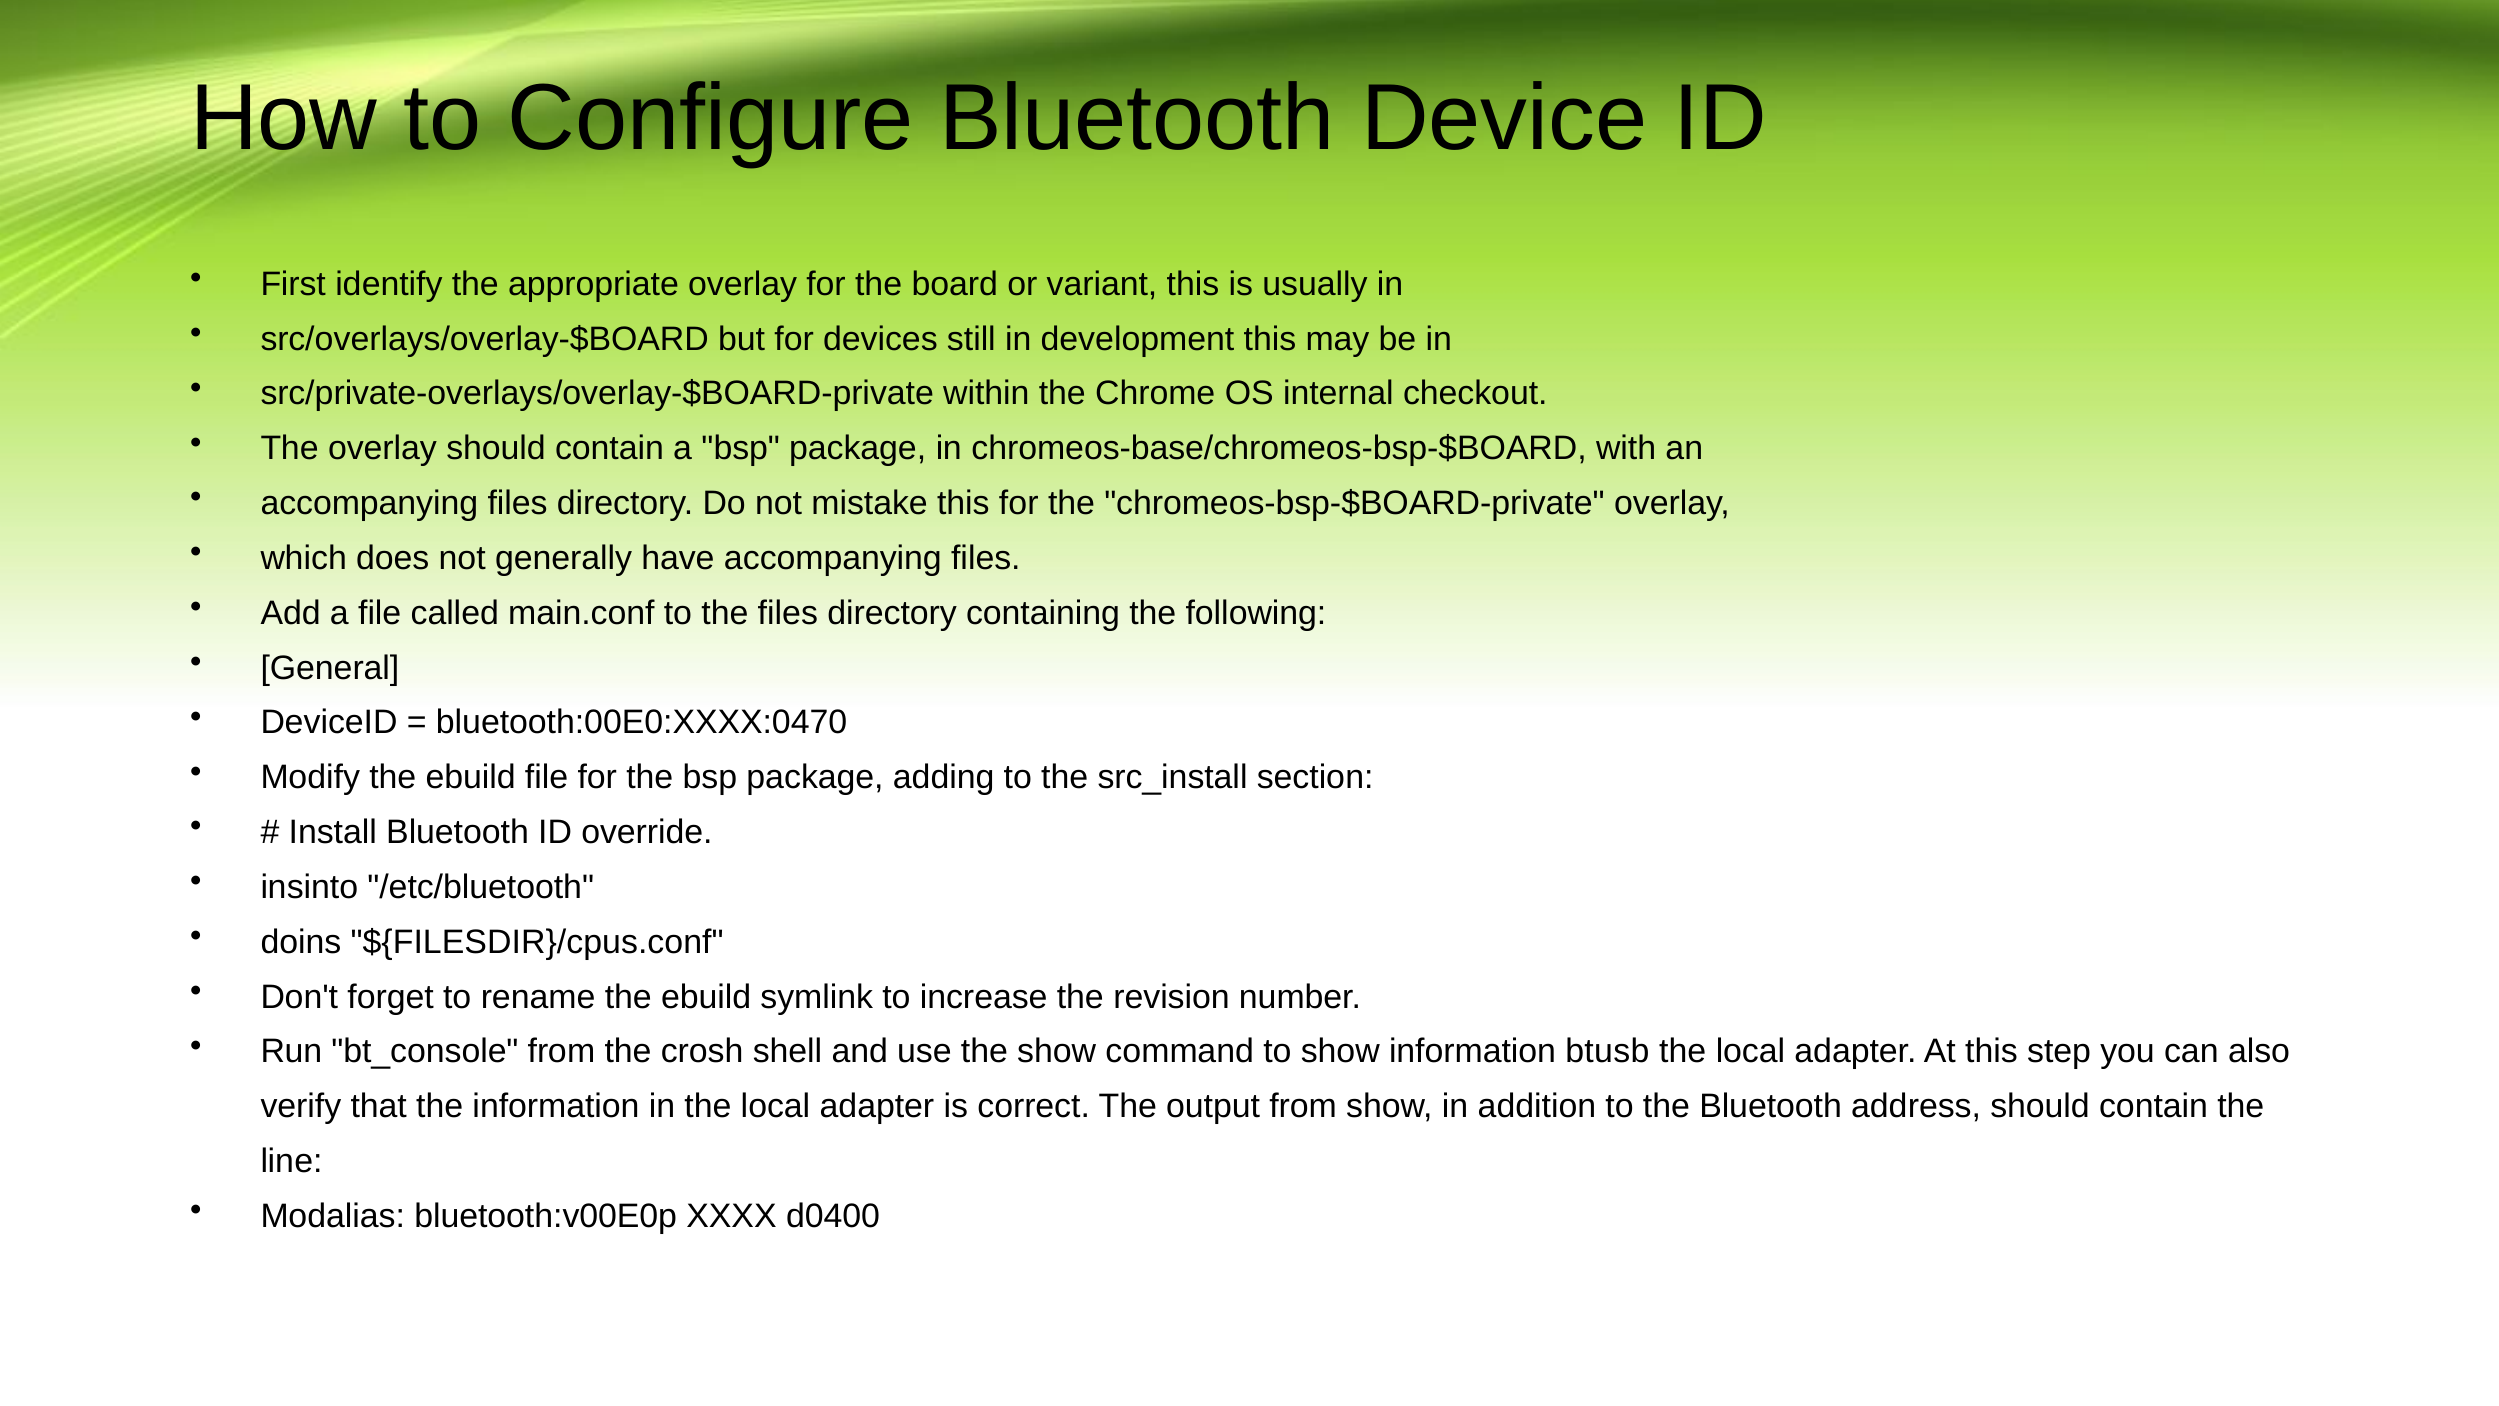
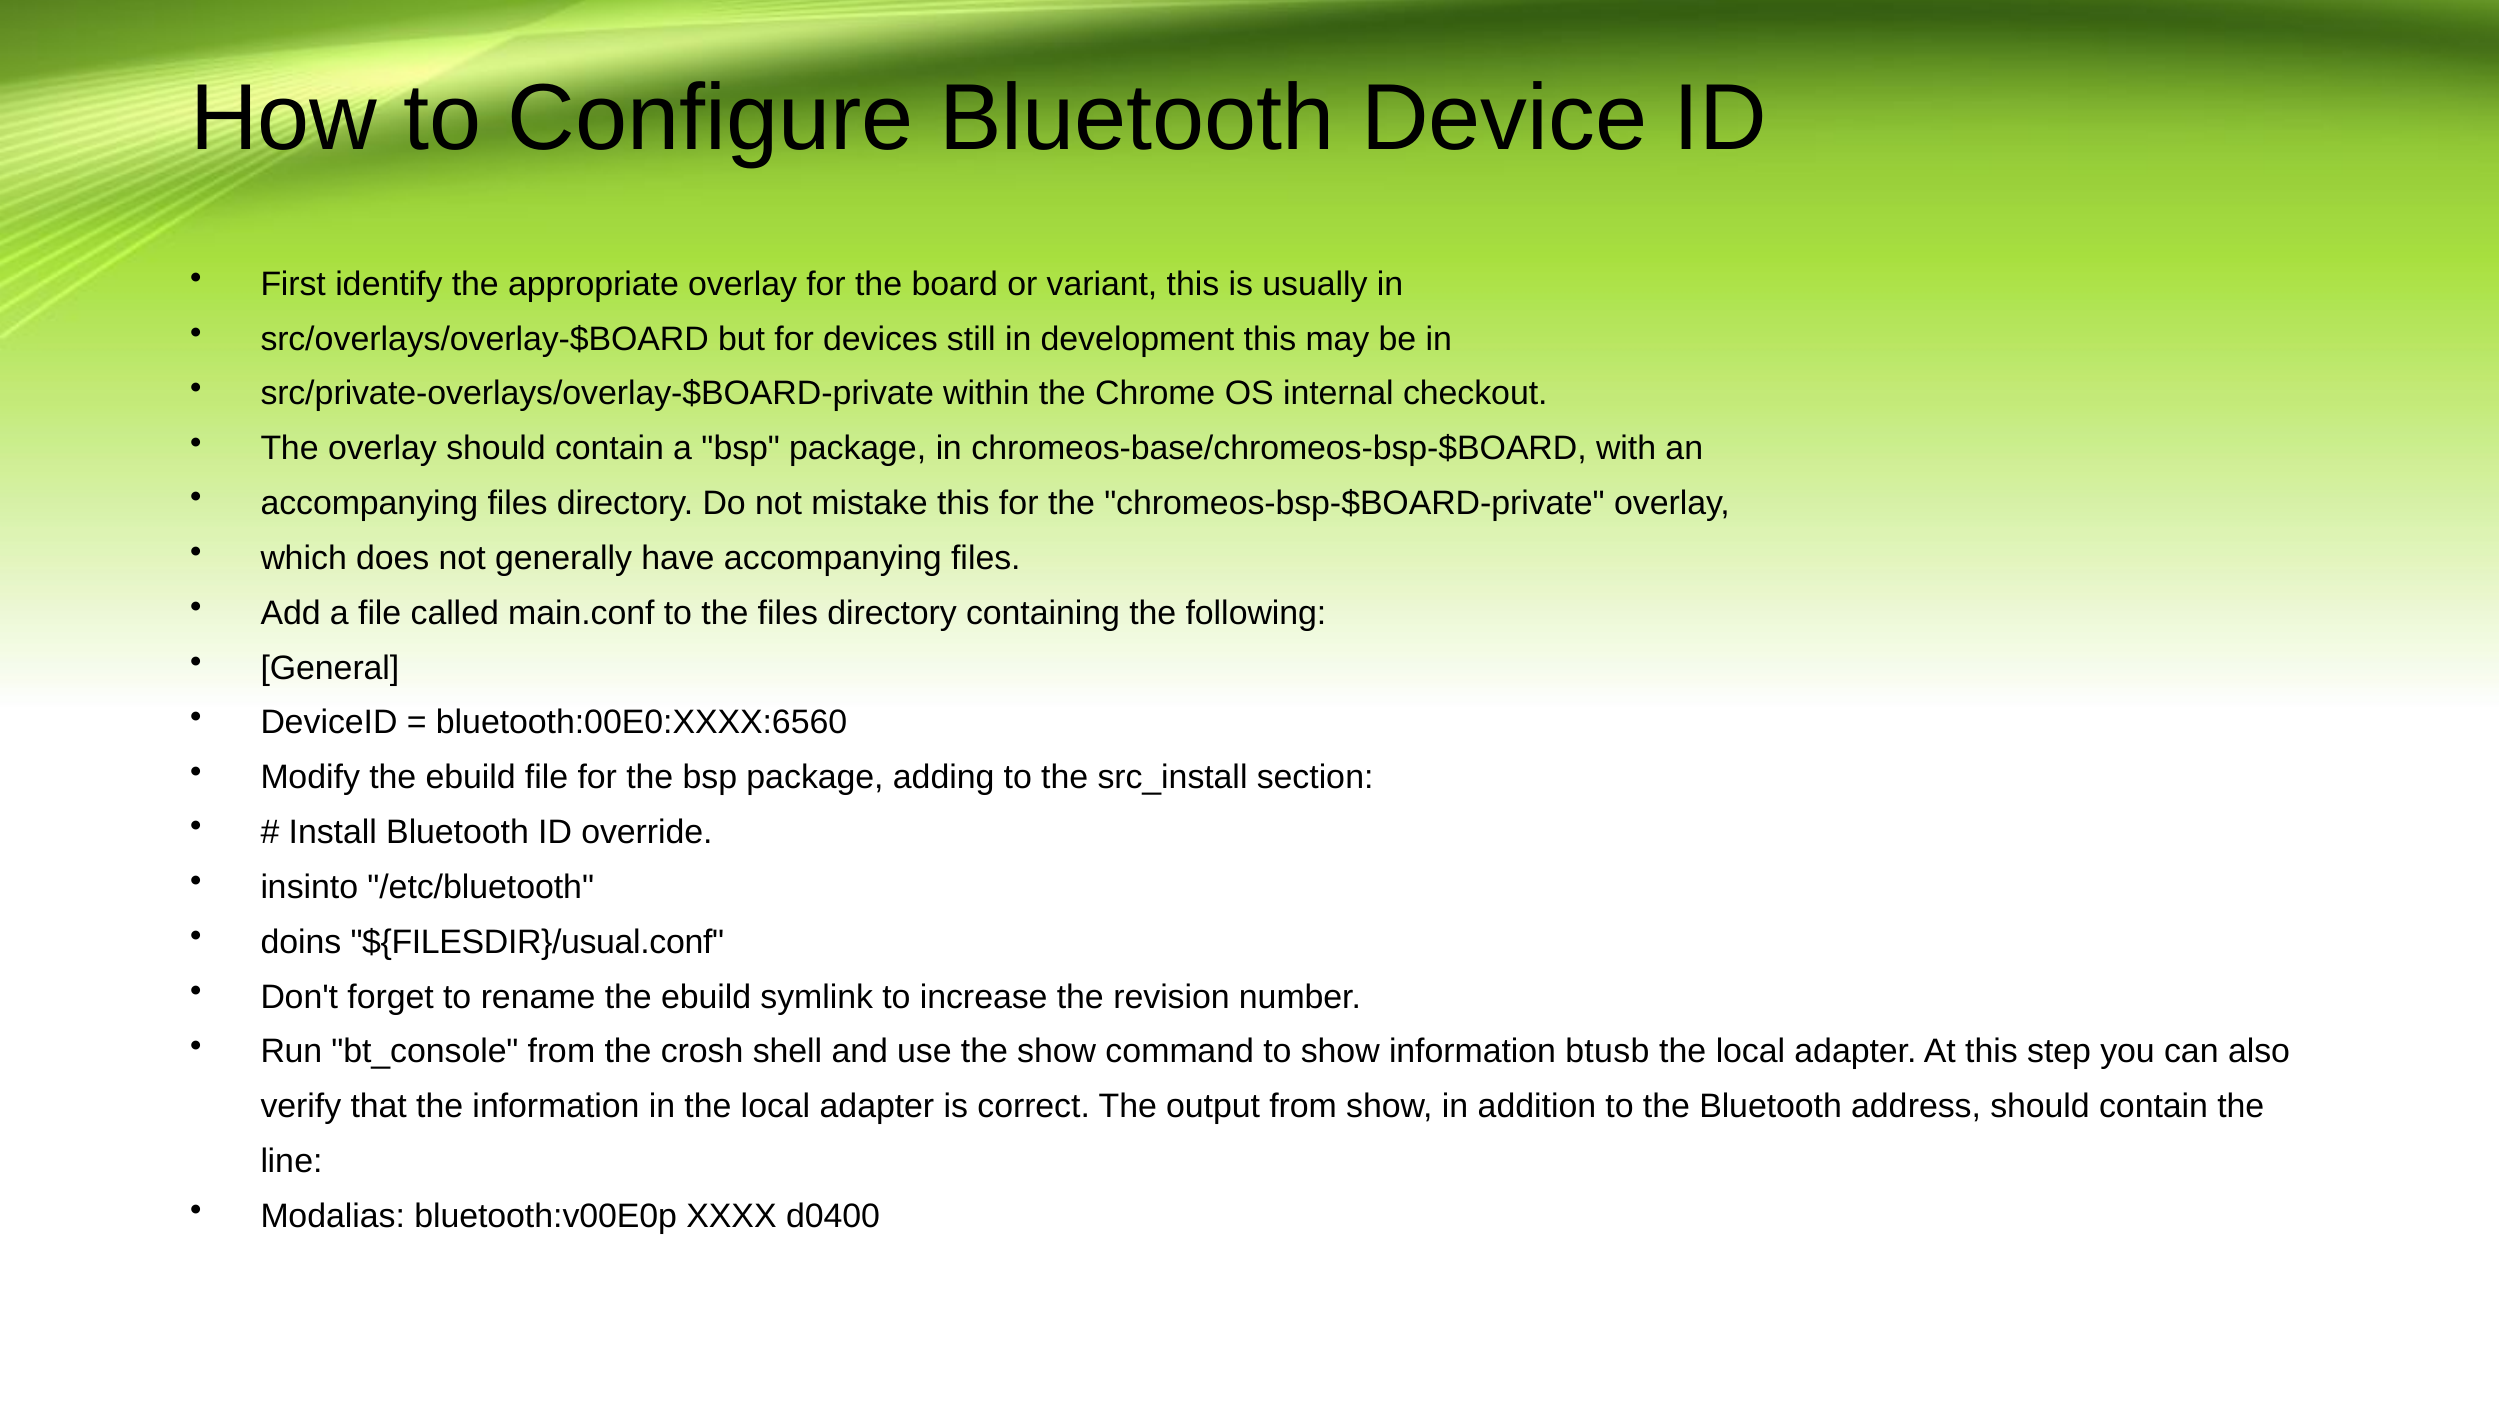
bluetooth:00E0:XXXX:0470: bluetooth:00E0:XXXX:0470 -> bluetooth:00E0:XXXX:6560
${FILESDIR}/cpus.conf: ${FILESDIR}/cpus.conf -> ${FILESDIR}/usual.conf
